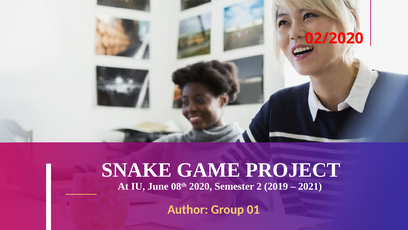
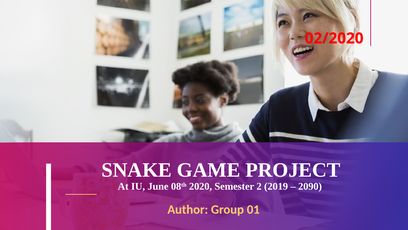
2021: 2021 -> 2090
